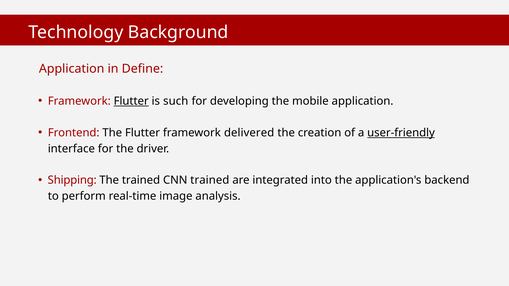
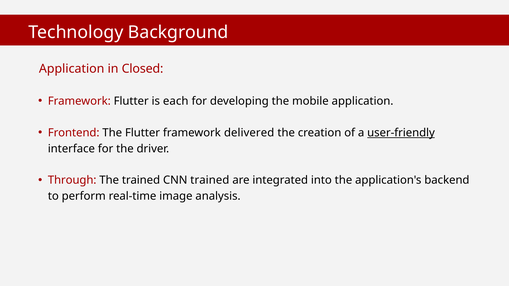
Define: Define -> Closed
Flutter at (131, 101) underline: present -> none
such: such -> each
Shipping: Shipping -> Through
